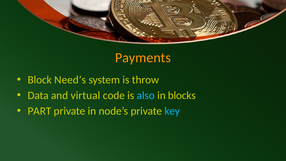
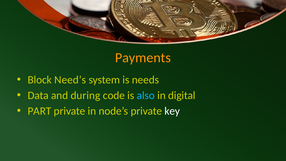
throw: throw -> needs
virtual: virtual -> during
blocks: blocks -> digital
key colour: light blue -> white
